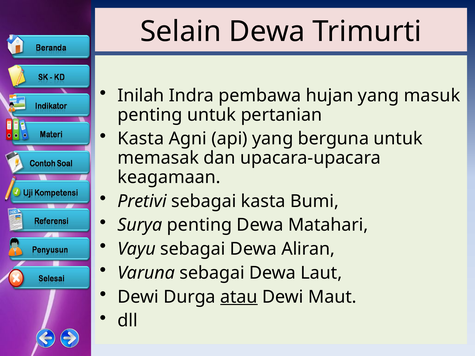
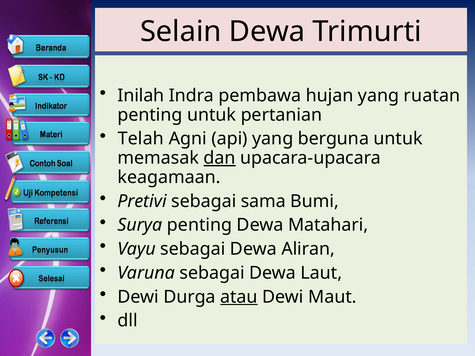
masuk: masuk -> ruatan
Kasta at (141, 139): Kasta -> Telah
dan underline: none -> present
sebagai kasta: kasta -> sama
